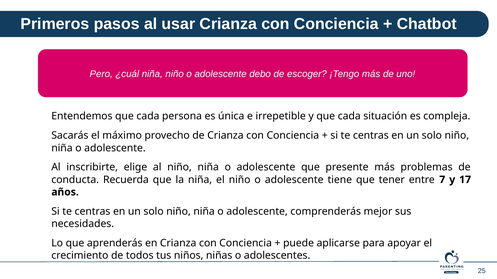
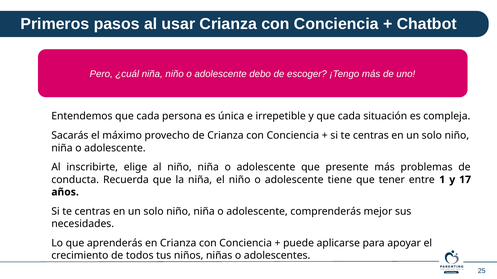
7: 7 -> 1
